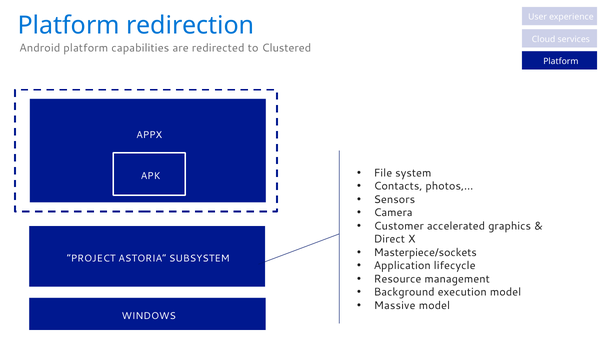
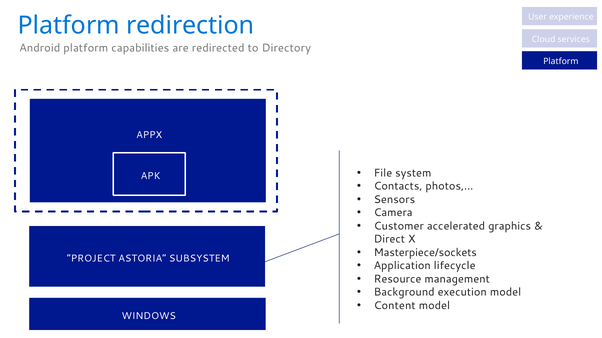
Clustered: Clustered -> Directory
Massive: Massive -> Content
